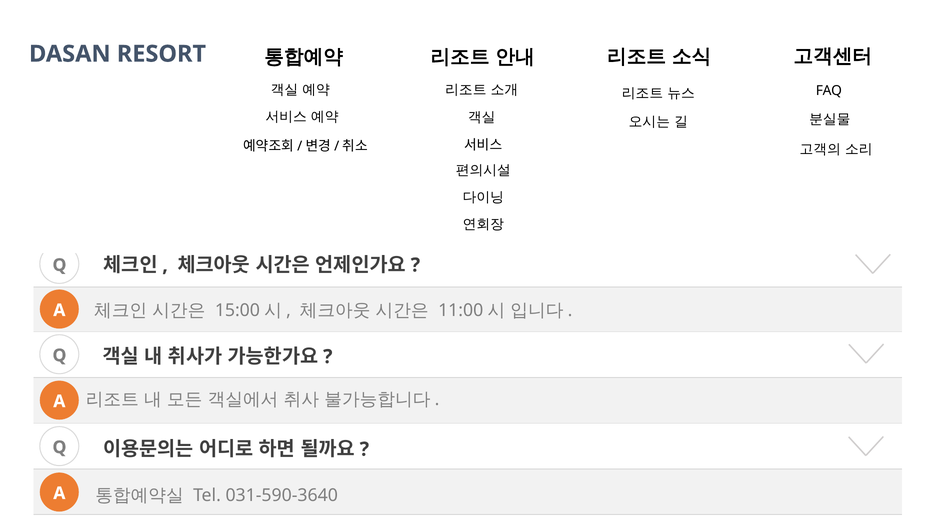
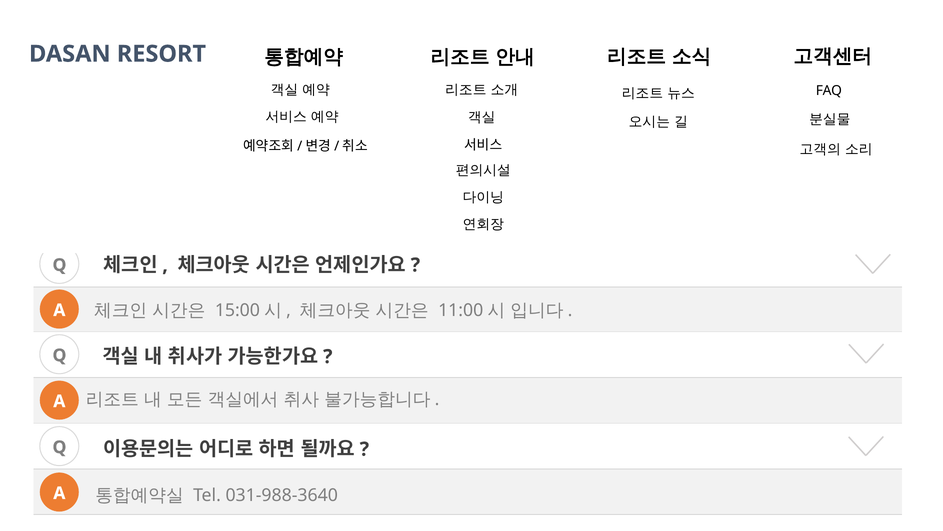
031-590-3640: 031-590-3640 -> 031-988-3640
